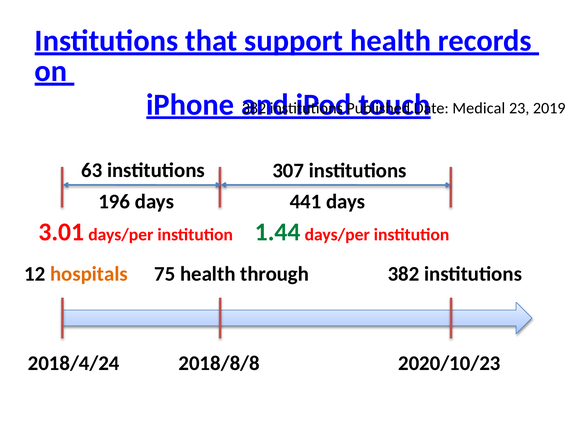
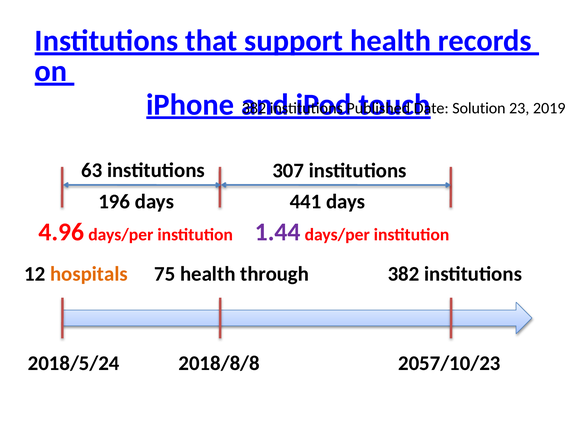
Medical: Medical -> Solution
3.01: 3.01 -> 4.96
1.44 colour: green -> purple
2018/4/24: 2018/4/24 -> 2018/5/24
2020/10/23: 2020/10/23 -> 2057/10/23
